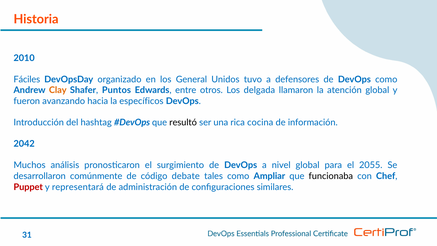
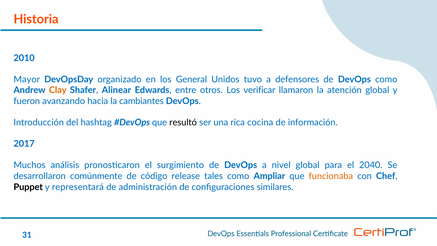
Fáciles: Fáciles -> Mayor
Puntos: Puntos -> Alinear
delgada: delgada -> verificar
específicos: específicos -> cambiantes
2042: 2042 -> 2017
2055: 2055 -> 2040
debate: debate -> release
funcionaba colour: black -> orange
Puppet colour: red -> black
